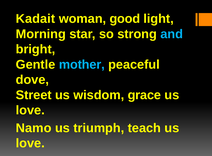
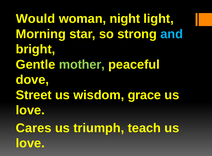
Kadait: Kadait -> Would
good: good -> night
mother colour: light blue -> light green
Namo: Namo -> Cares
